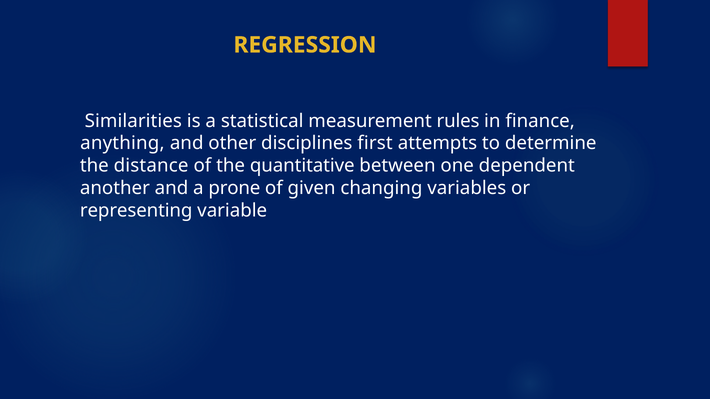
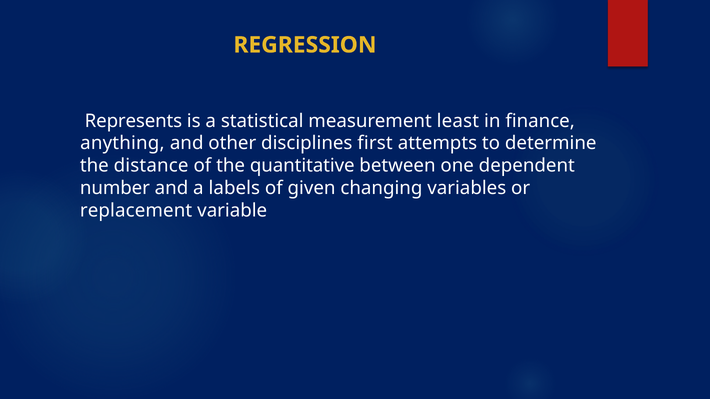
Similarities: Similarities -> Represents
rules: rules -> least
another: another -> number
prone: prone -> labels
representing: representing -> replacement
